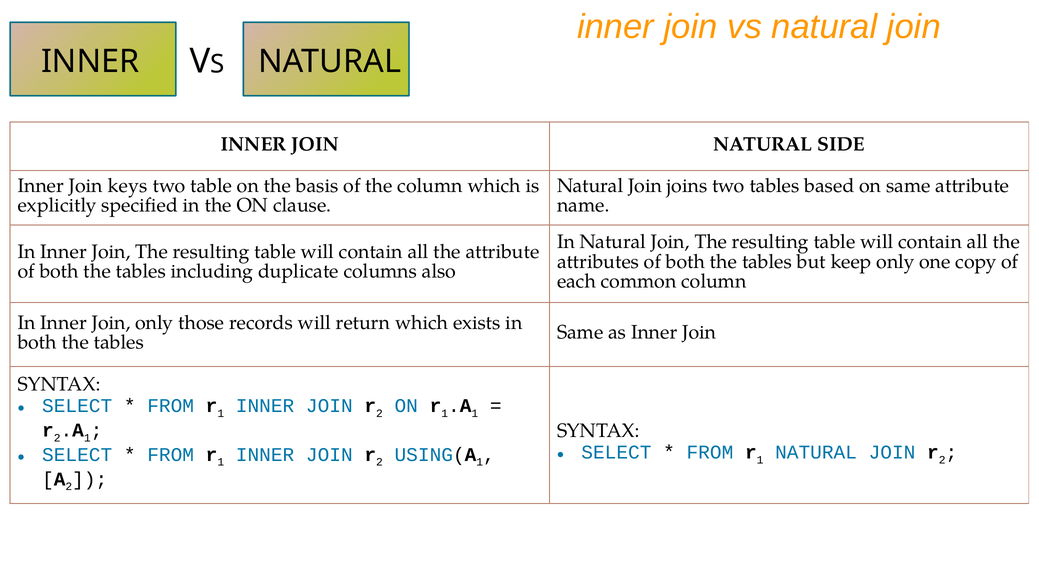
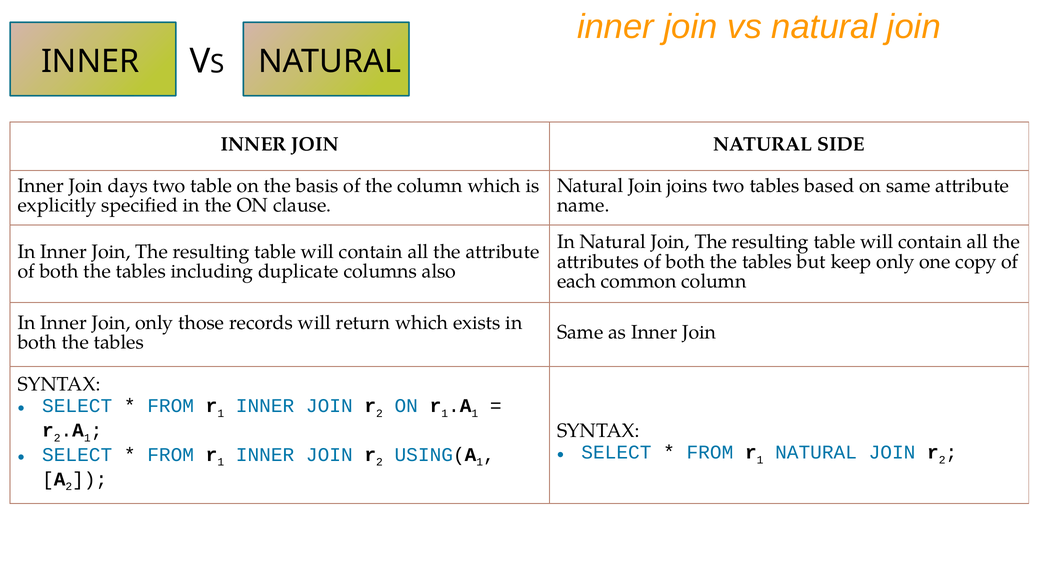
keys: keys -> days
